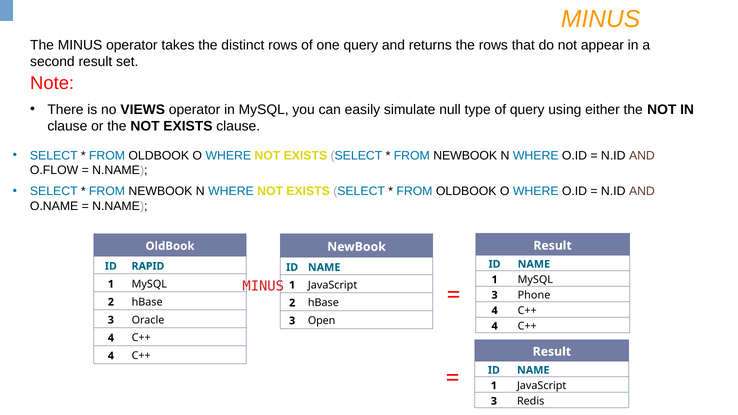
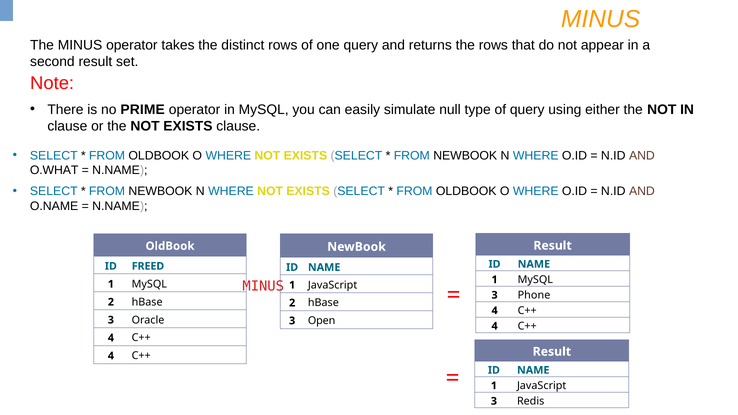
VIEWS: VIEWS -> PRIME
O.FLOW: O.FLOW -> O.WHAT
RAPID: RAPID -> FREED
